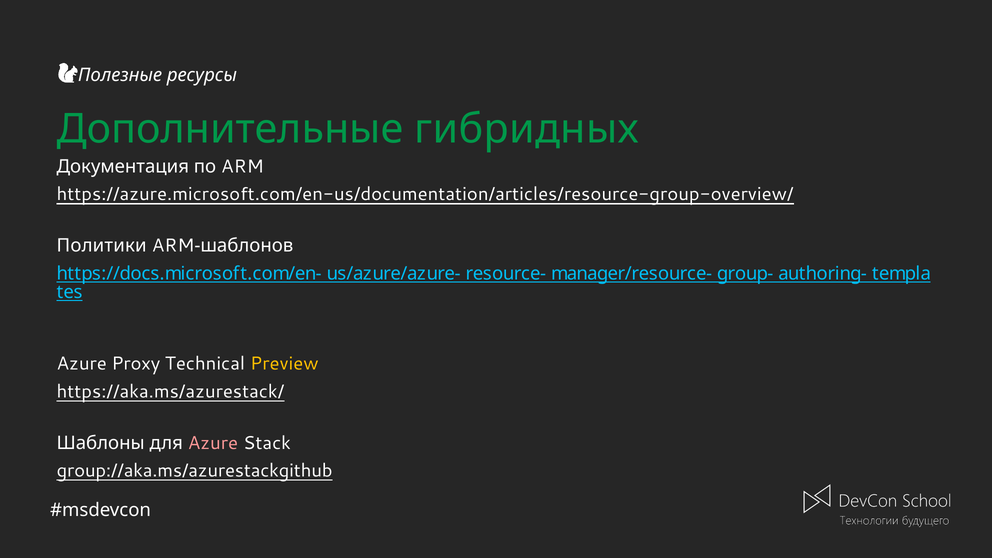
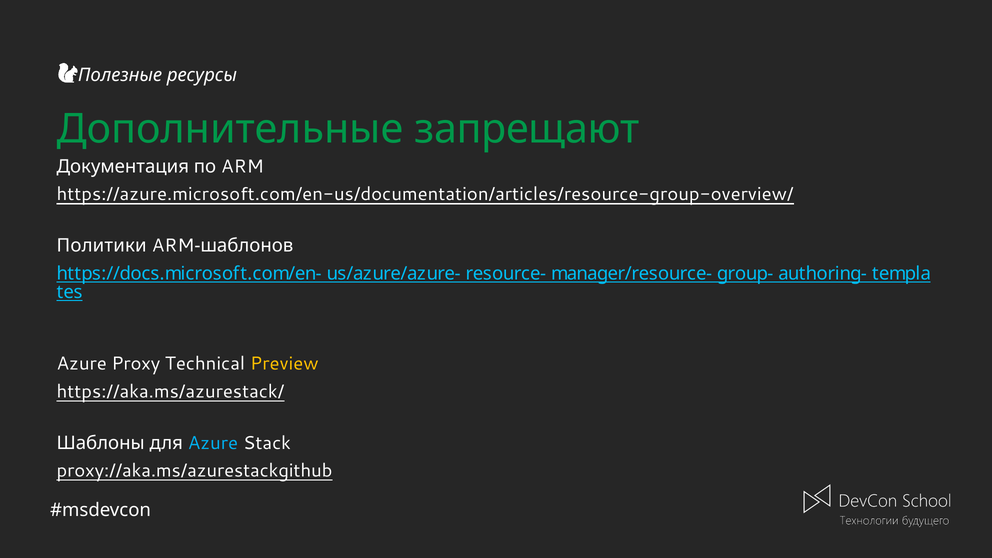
гибридных: гибридных -> запрещают
Azure at (213, 443) colour: pink -> light blue
group://aka.ms/azurestackgithub: group://aka.ms/azurestackgithub -> proxy://aka.ms/azurestackgithub
